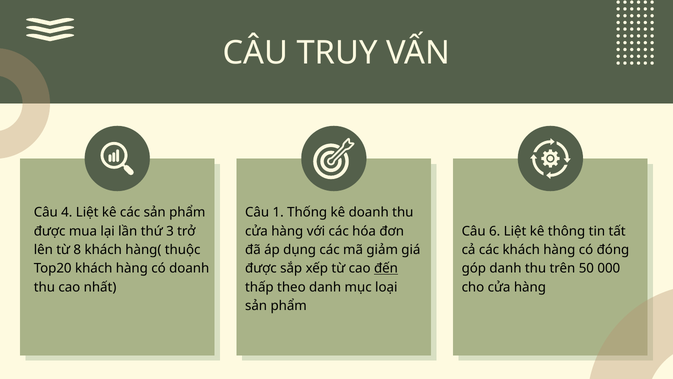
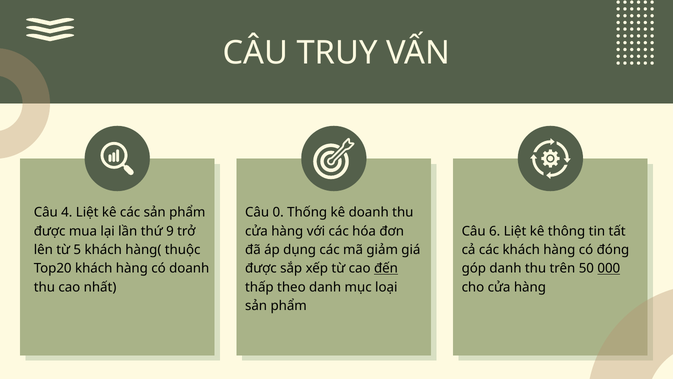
1: 1 -> 0
3: 3 -> 9
8: 8 -> 5
000 underline: none -> present
